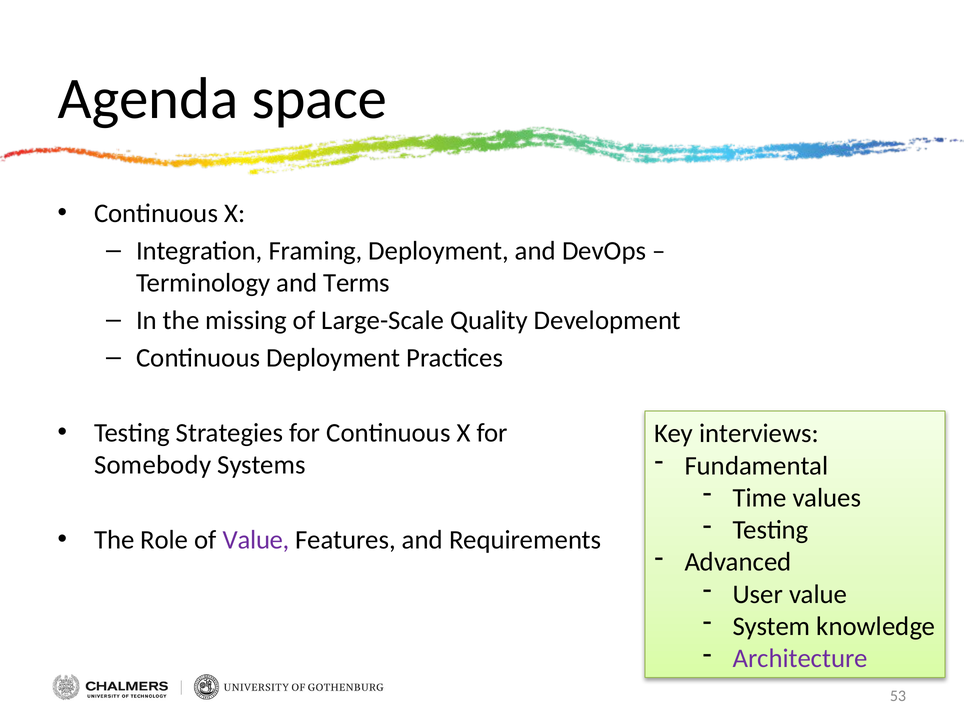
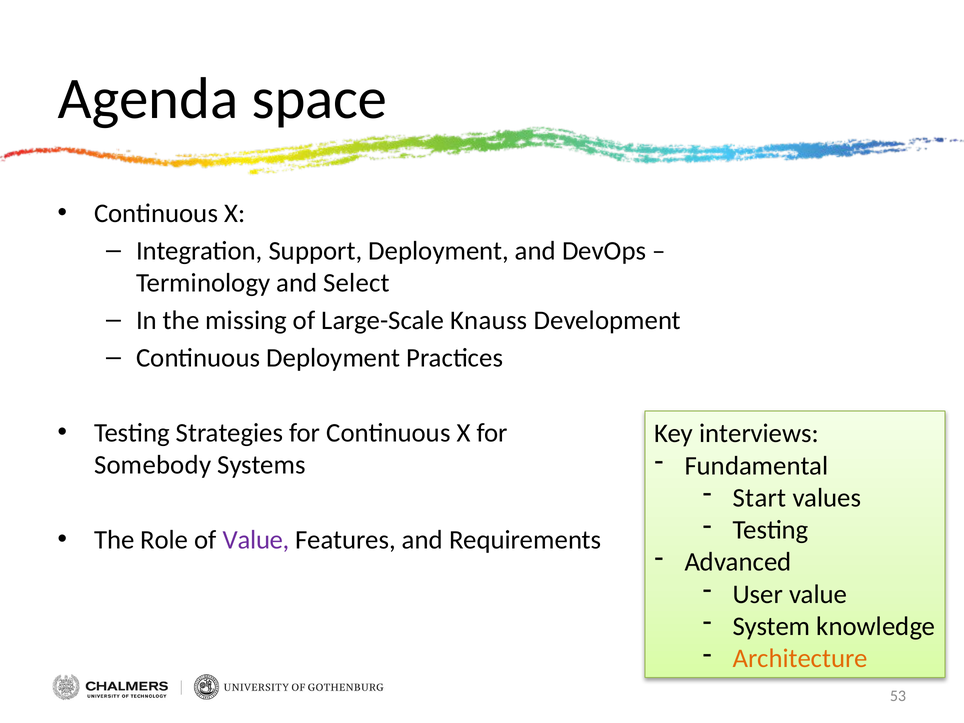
Framing: Framing -> Support
Terms: Terms -> Select
Quality: Quality -> Knauss
Time: Time -> Start
Architecture colour: purple -> orange
